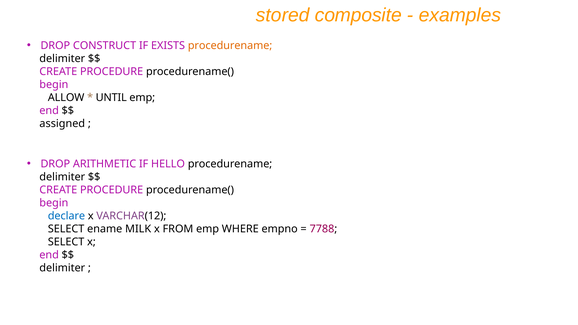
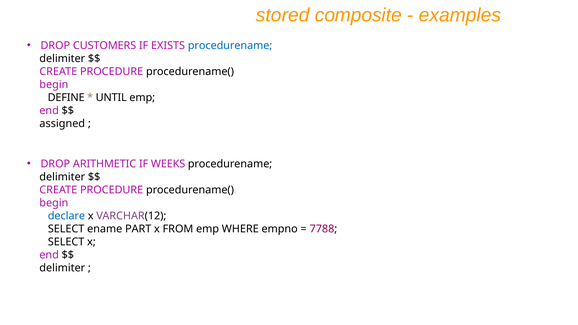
CONSTRUCT: CONSTRUCT -> CUSTOMERS
procedurename at (230, 46) colour: orange -> blue
ALLOW: ALLOW -> DEFINE
HELLO: HELLO -> WEEKS
MILK: MILK -> PART
